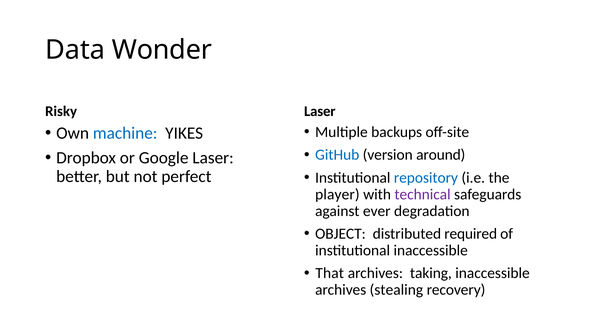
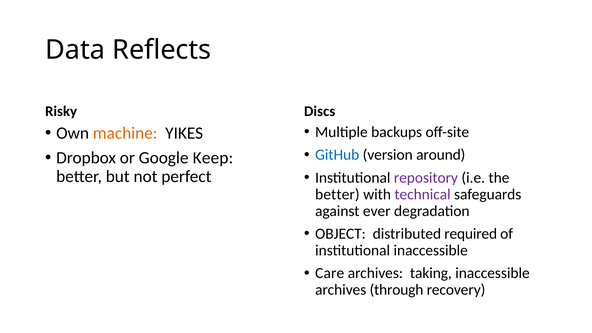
Wonder: Wonder -> Reflects
Laser at (320, 111): Laser -> Discs
machine colour: blue -> orange
Google Laser: Laser -> Keep
repository colour: blue -> purple
player at (337, 194): player -> better
That: That -> Care
stealing: stealing -> through
